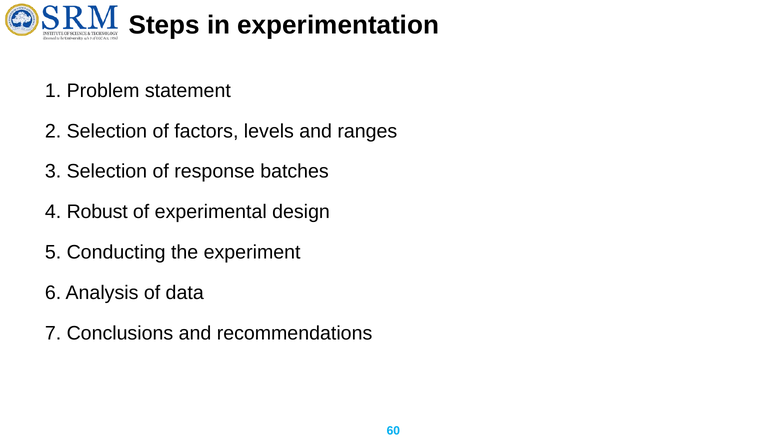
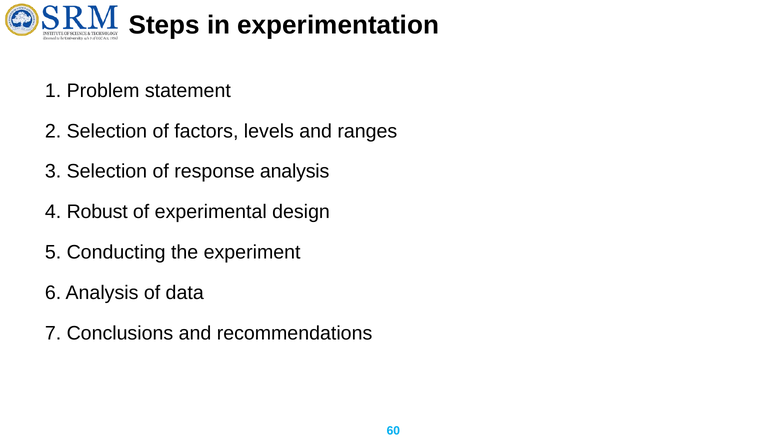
response batches: batches -> analysis
